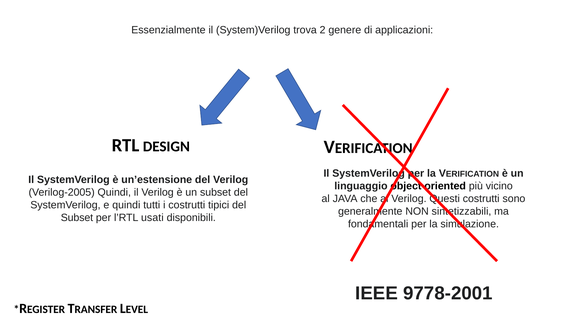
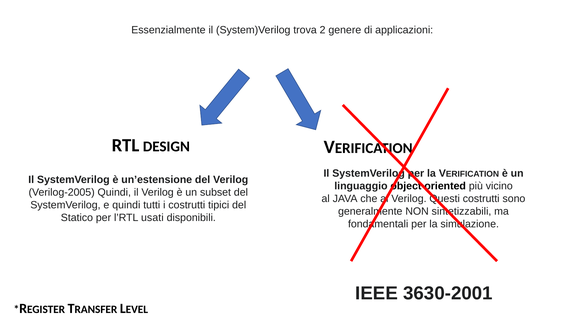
Subset at (77, 218): Subset -> Statico
9778-2001: 9778-2001 -> 3630-2001
